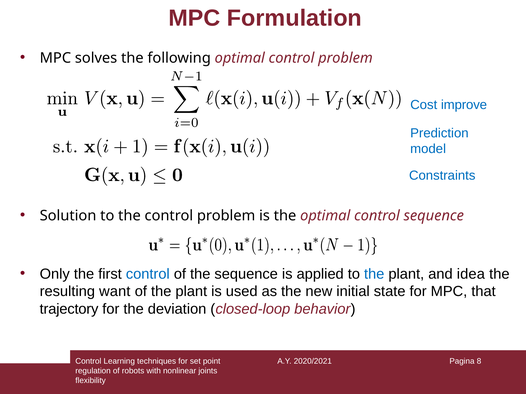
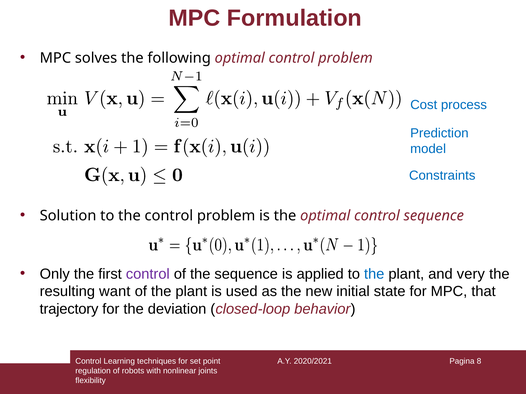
improve: improve -> process
control at (148, 274) colour: blue -> purple
idea: idea -> very
